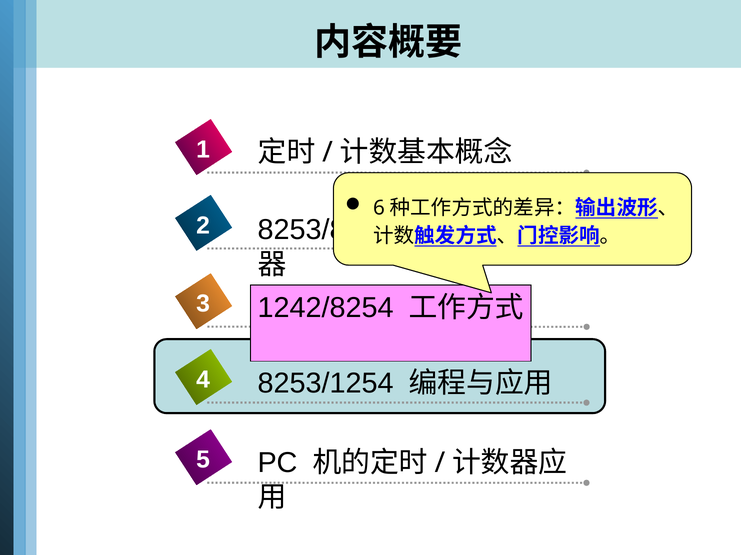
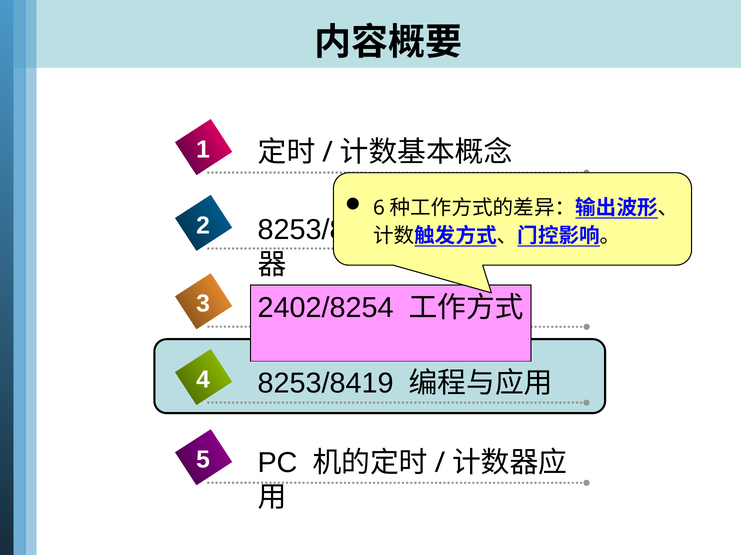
1242/8254: 1242/8254 -> 2402/8254
8253/1254: 8253/1254 -> 8253/8419
